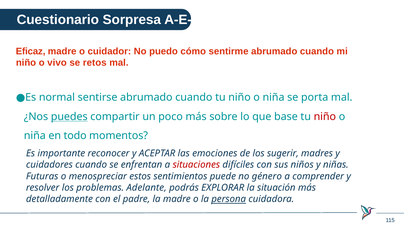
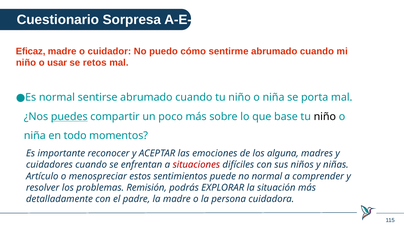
vivo: vivo -> usar
niño at (325, 117) colour: red -> black
sugerir: sugerir -> alguna
Futuras: Futuras -> Artículo
no género: género -> normal
Adelante: Adelante -> Remisión
persona underline: present -> none
